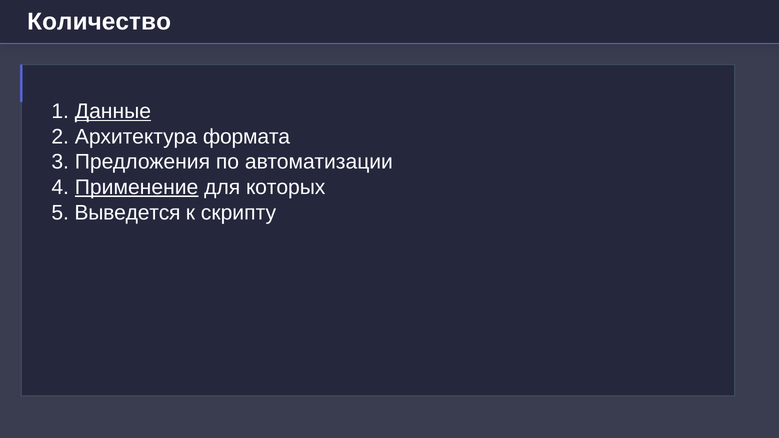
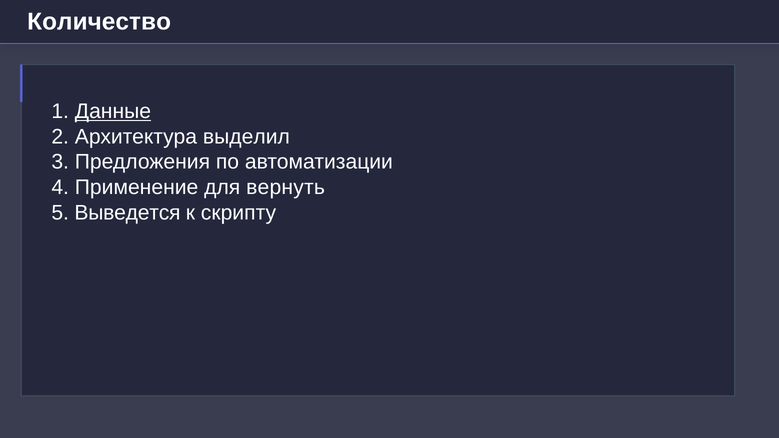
формата: формата -> выделил
Применение underline: present -> none
которых: которых -> вернуть
